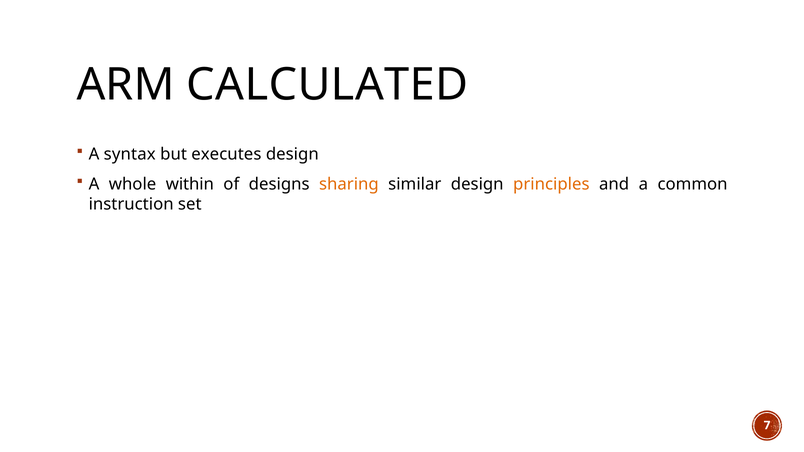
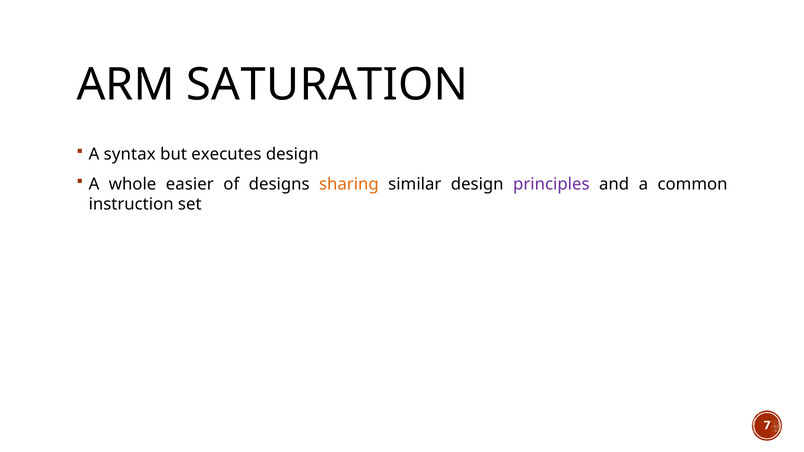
CALCULATED: CALCULATED -> SATURATION
within: within -> easier
principles colour: orange -> purple
